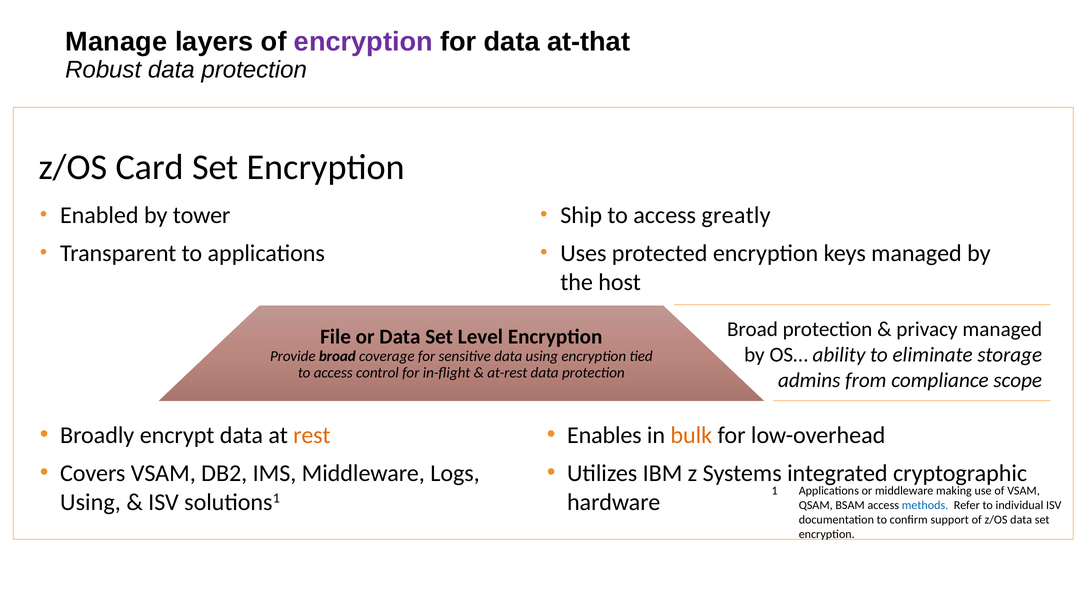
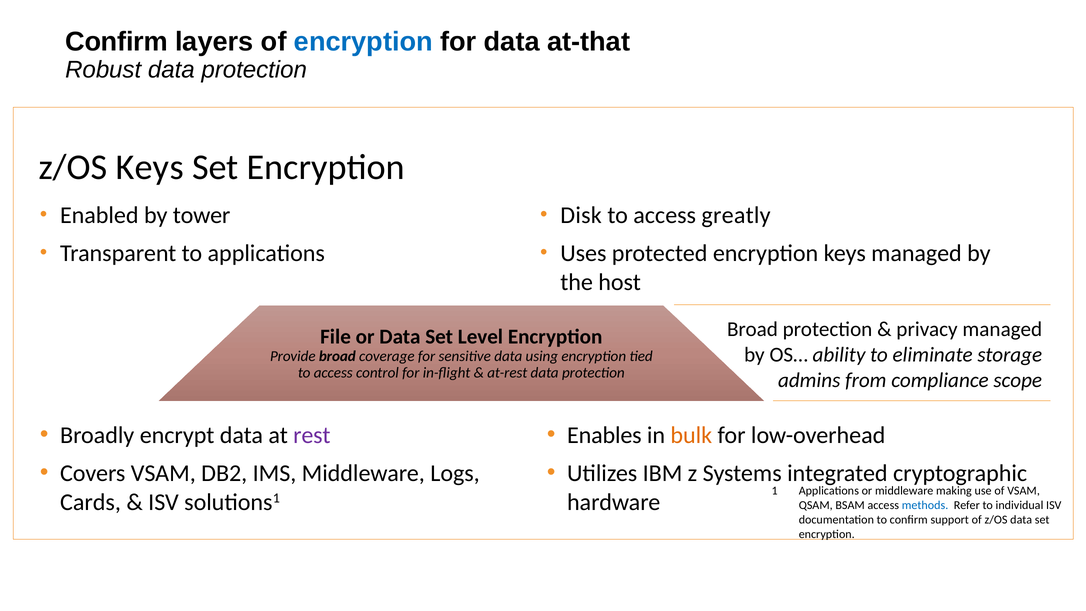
Manage at (116, 42): Manage -> Confirm
encryption at (363, 42) colour: purple -> blue
z/OS Card: Card -> Keys
Ship at (581, 215): Ship -> Disk
rest colour: orange -> purple
Using at (90, 502): Using -> Cards
